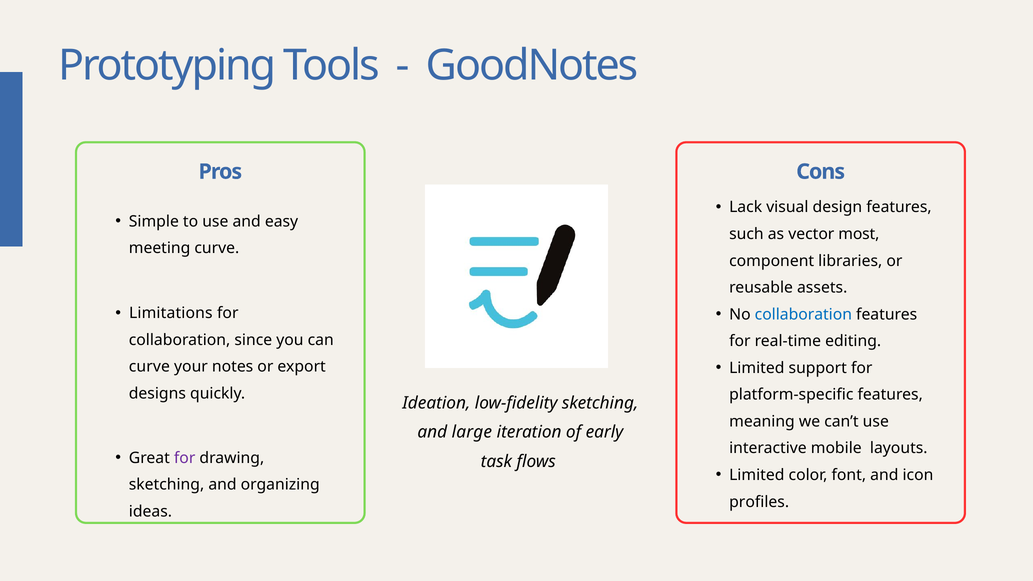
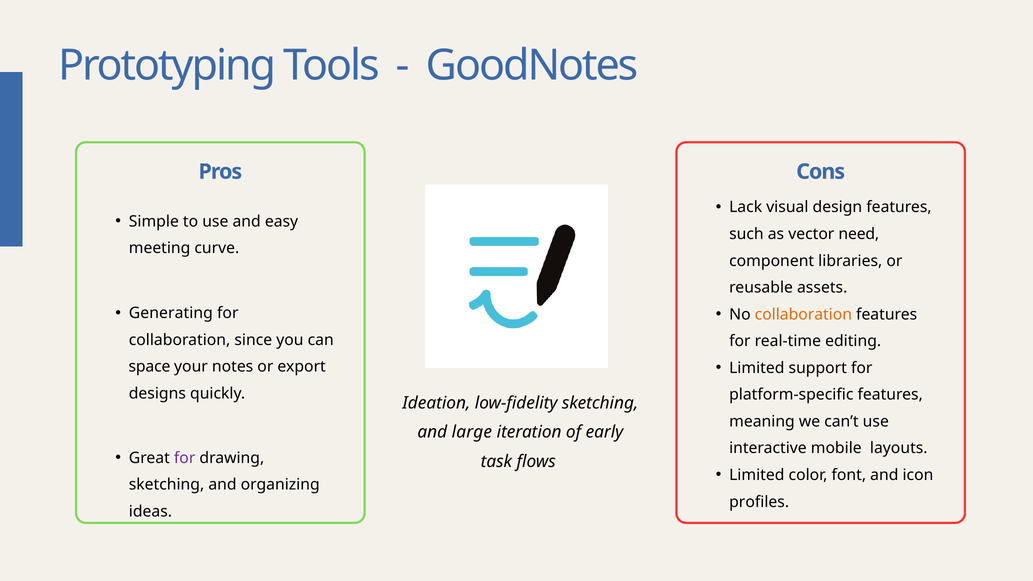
most: most -> need
Limitations: Limitations -> Generating
collaboration at (803, 314) colour: blue -> orange
curve at (149, 367): curve -> space
